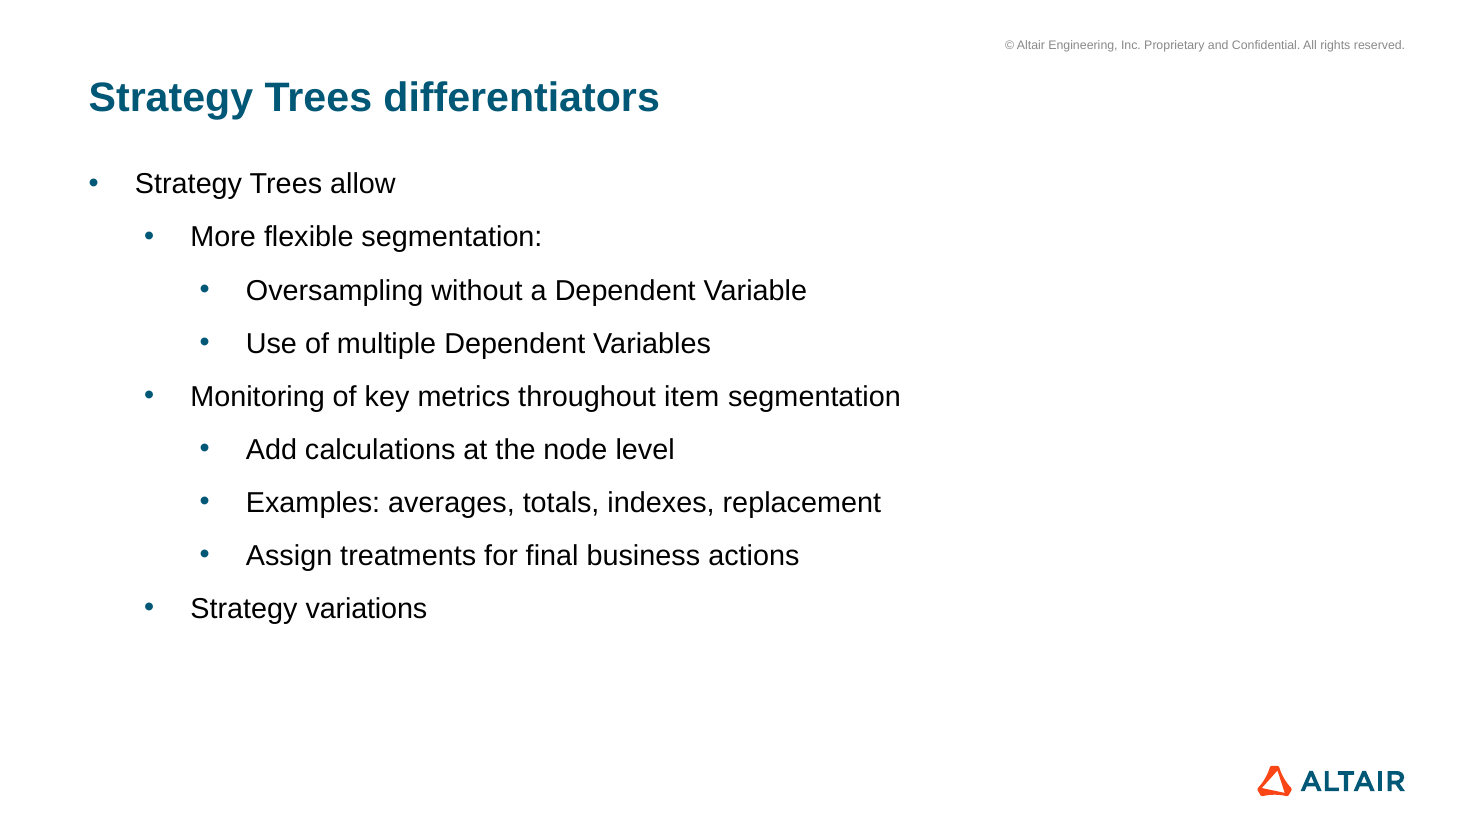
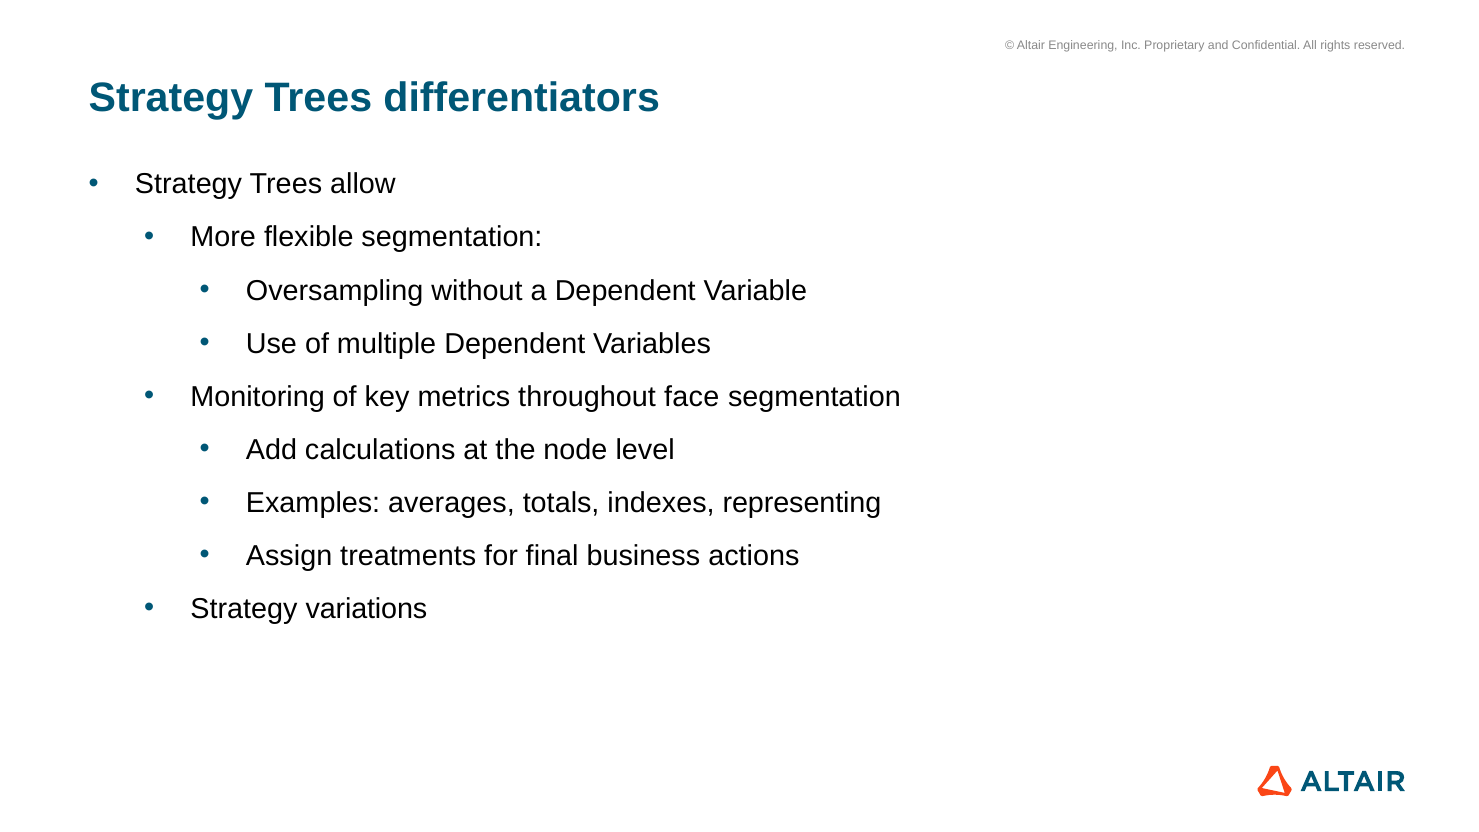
item: item -> face
replacement: replacement -> representing
